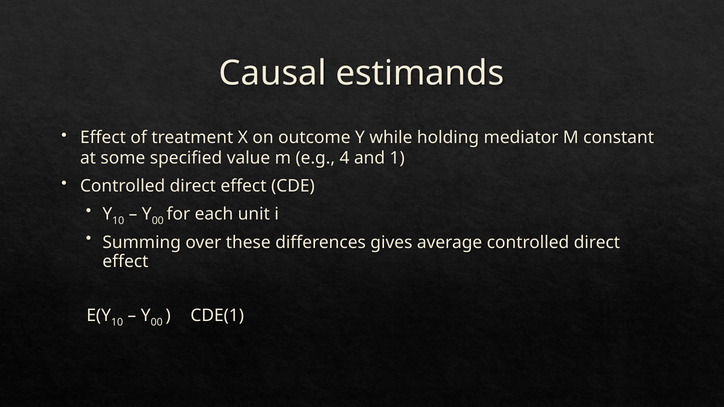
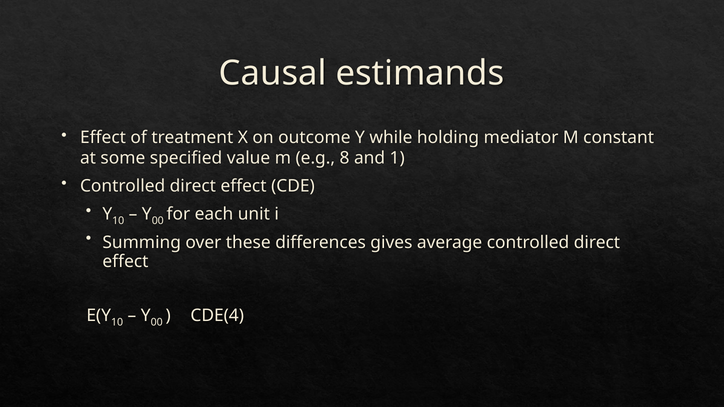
4: 4 -> 8
CDE(1: CDE(1 -> CDE(4
